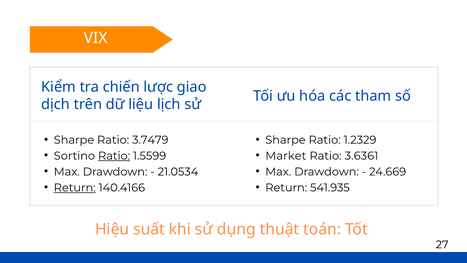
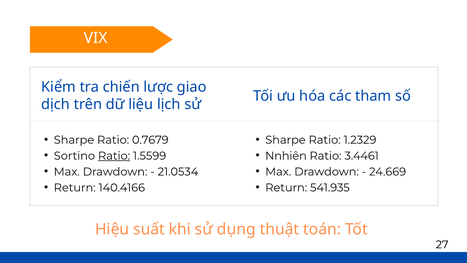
3.7479: 3.7479 -> 0.7679
Market: Market -> Nnhiên
3.6361: 3.6361 -> 3.4461
Return at (75, 187) underline: present -> none
